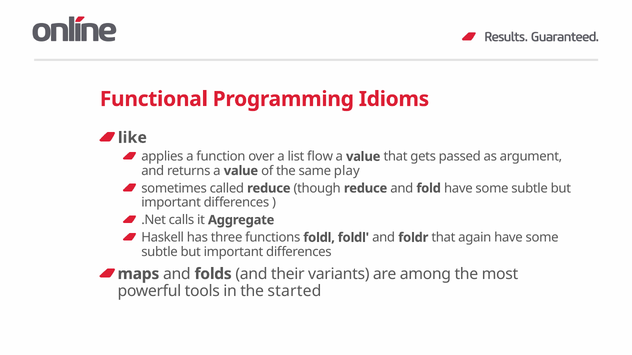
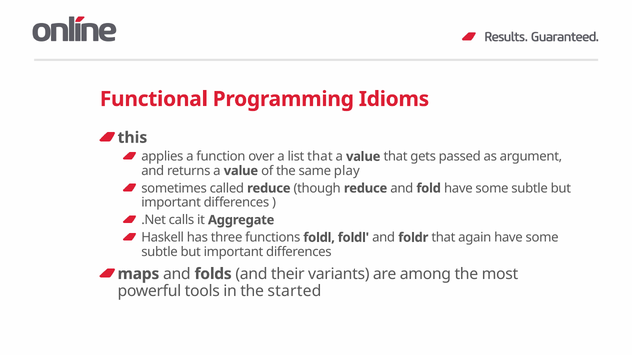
like: like -> this
list flow: flow -> that
